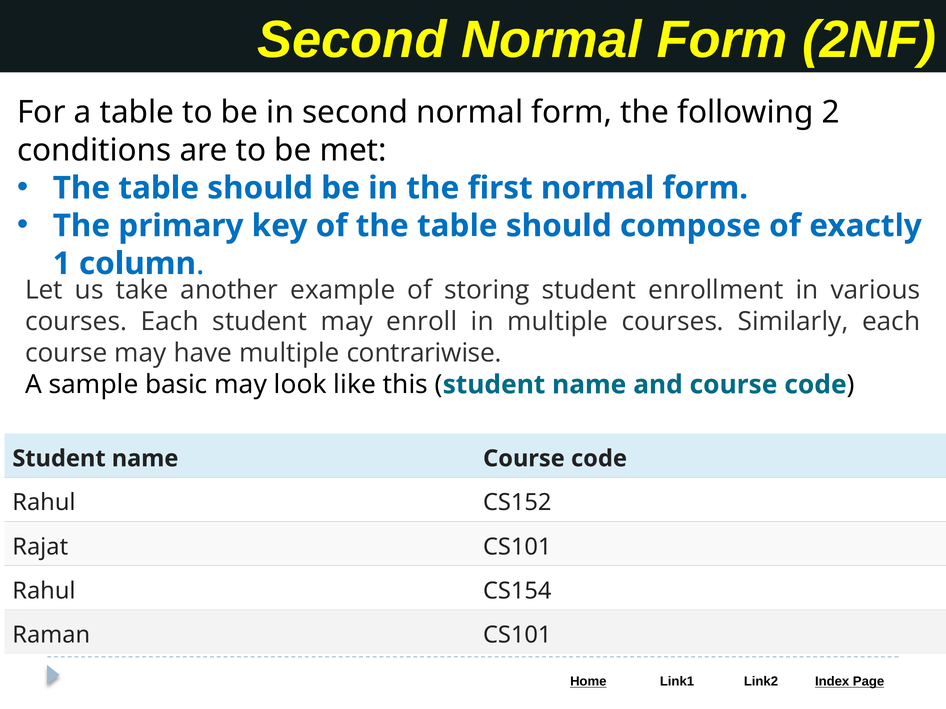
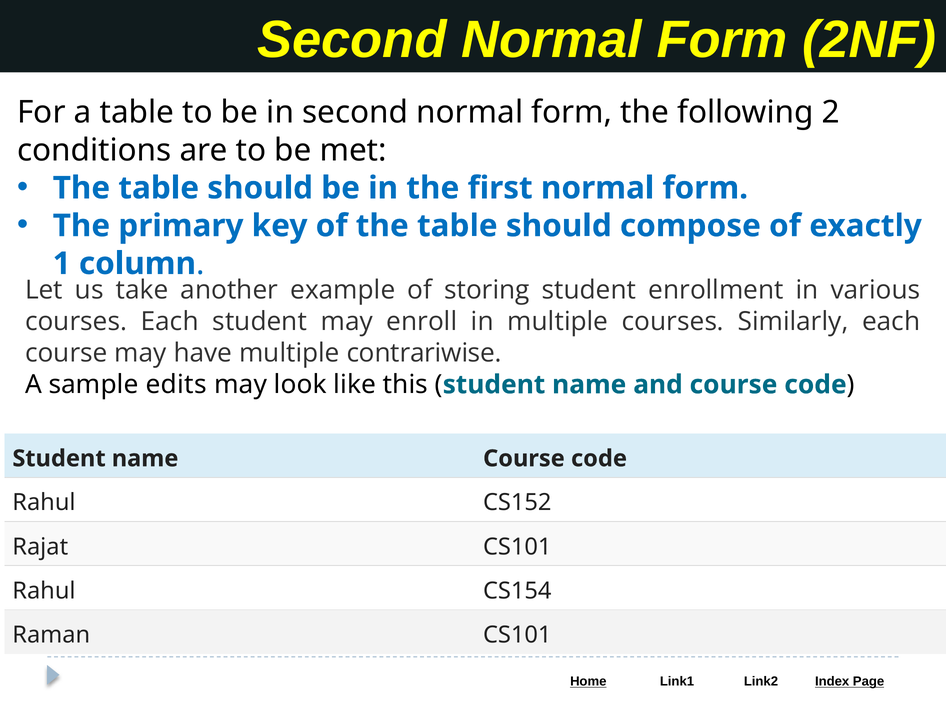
basic: basic -> edits
